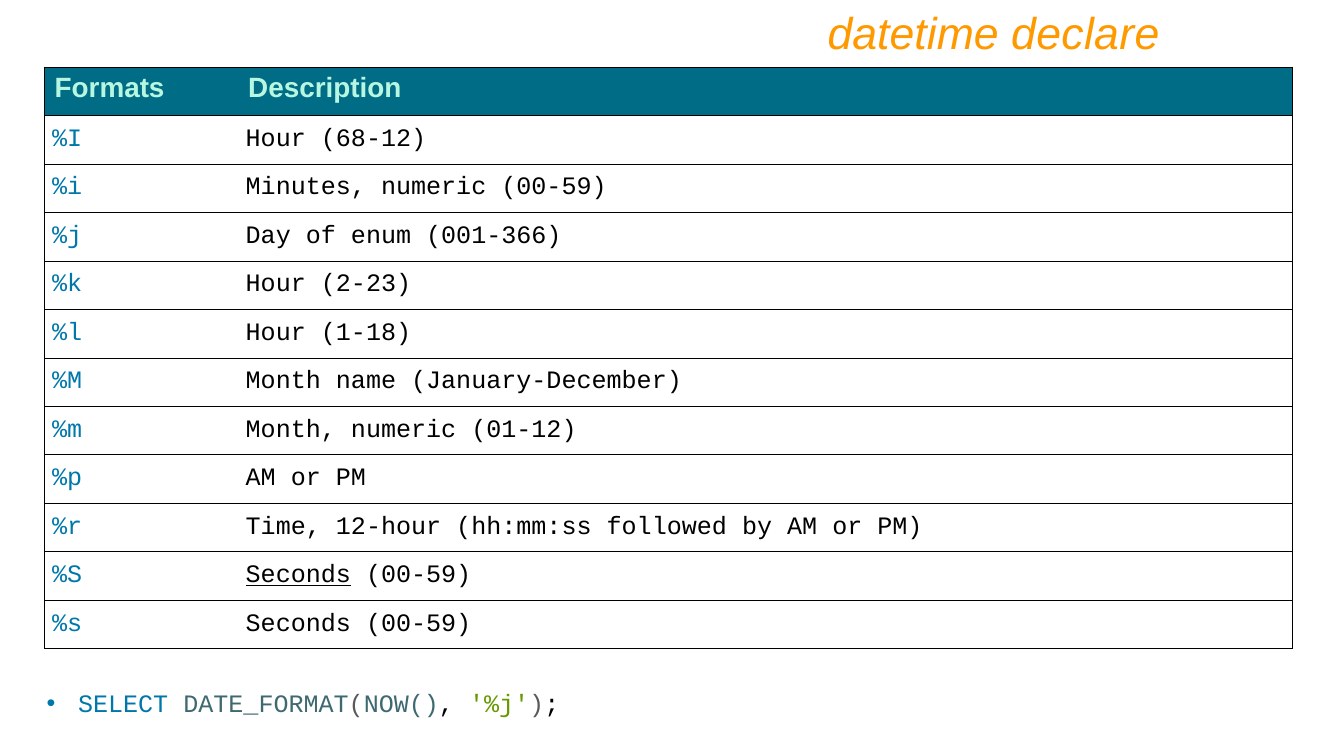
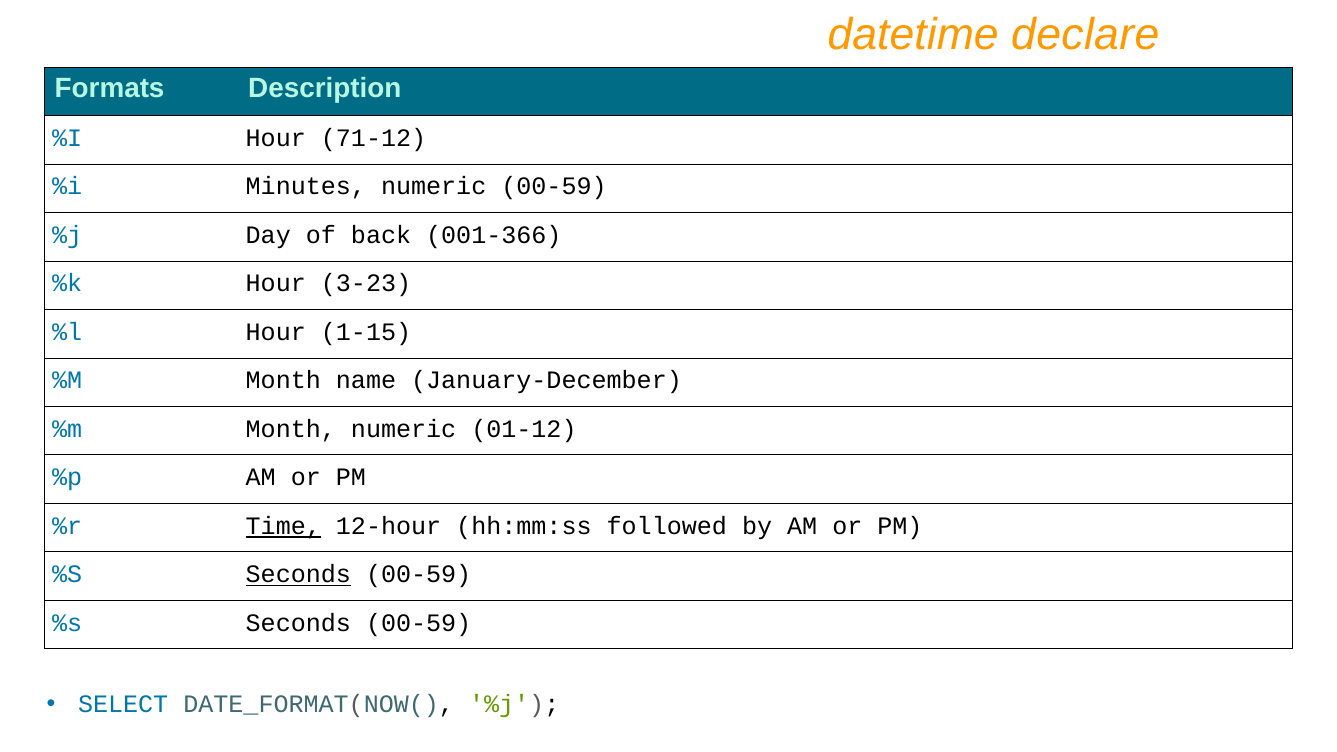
68-12: 68-12 -> 71-12
enum: enum -> back
2-23: 2-23 -> 3-23
1-18: 1-18 -> 1-15
Time underline: none -> present
